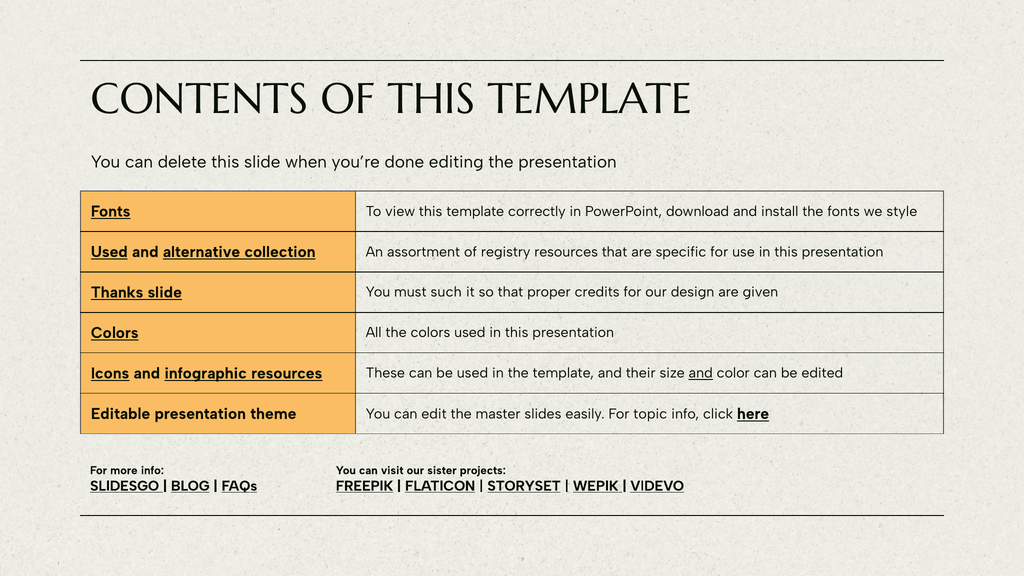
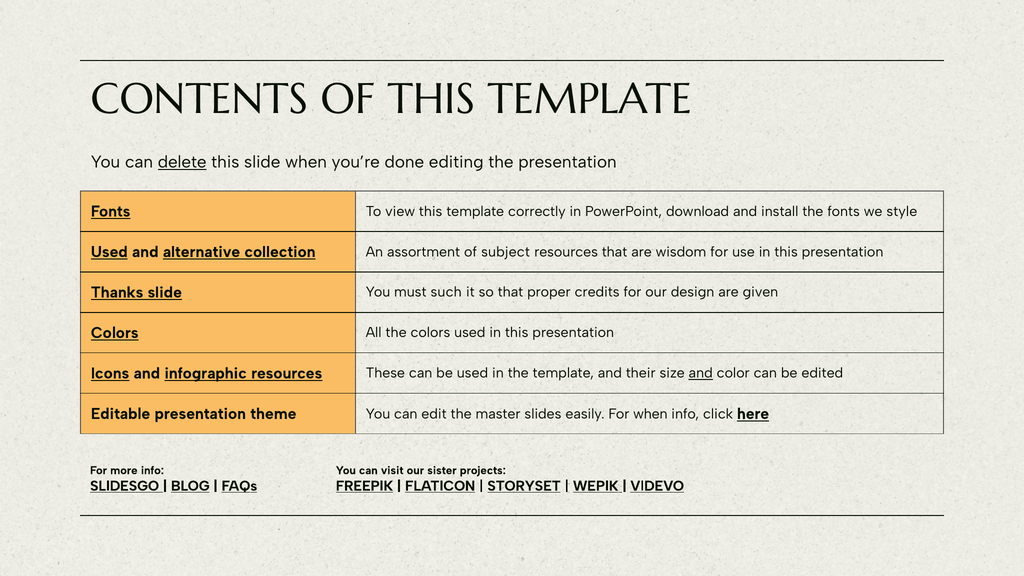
delete underline: none -> present
registry: registry -> subject
specific: specific -> wisdom
For topic: topic -> when
